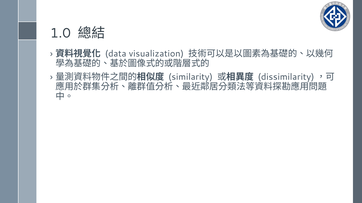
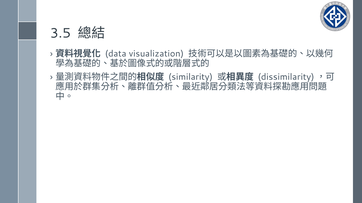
1.0: 1.0 -> 3.5
